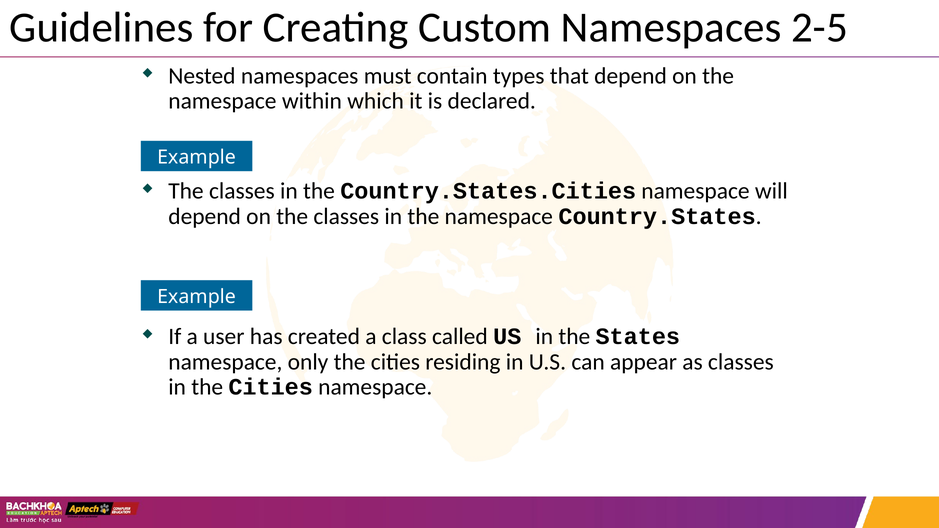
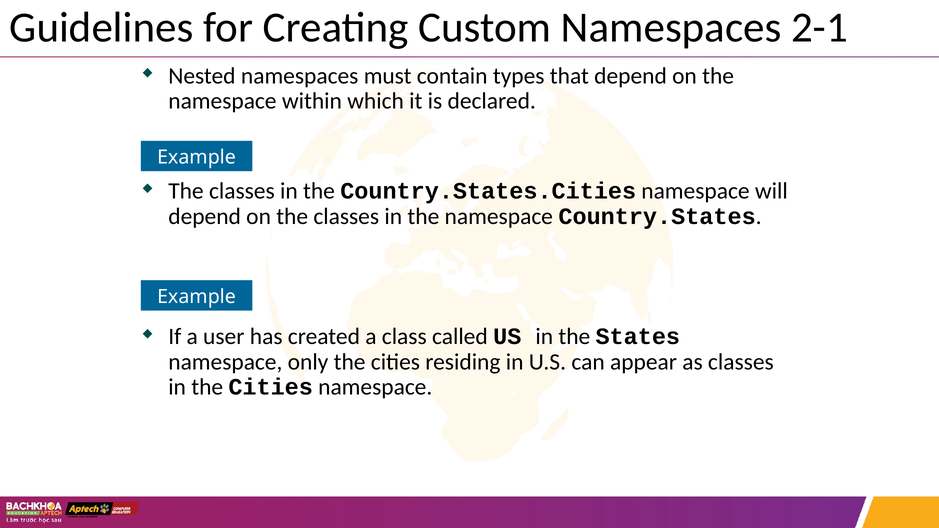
2-5: 2-5 -> 2-1
